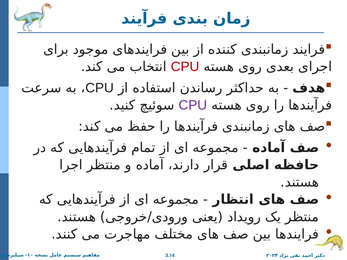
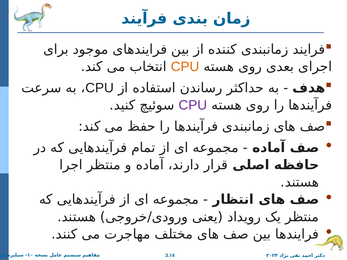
CPU at (185, 67) colour: red -> orange
